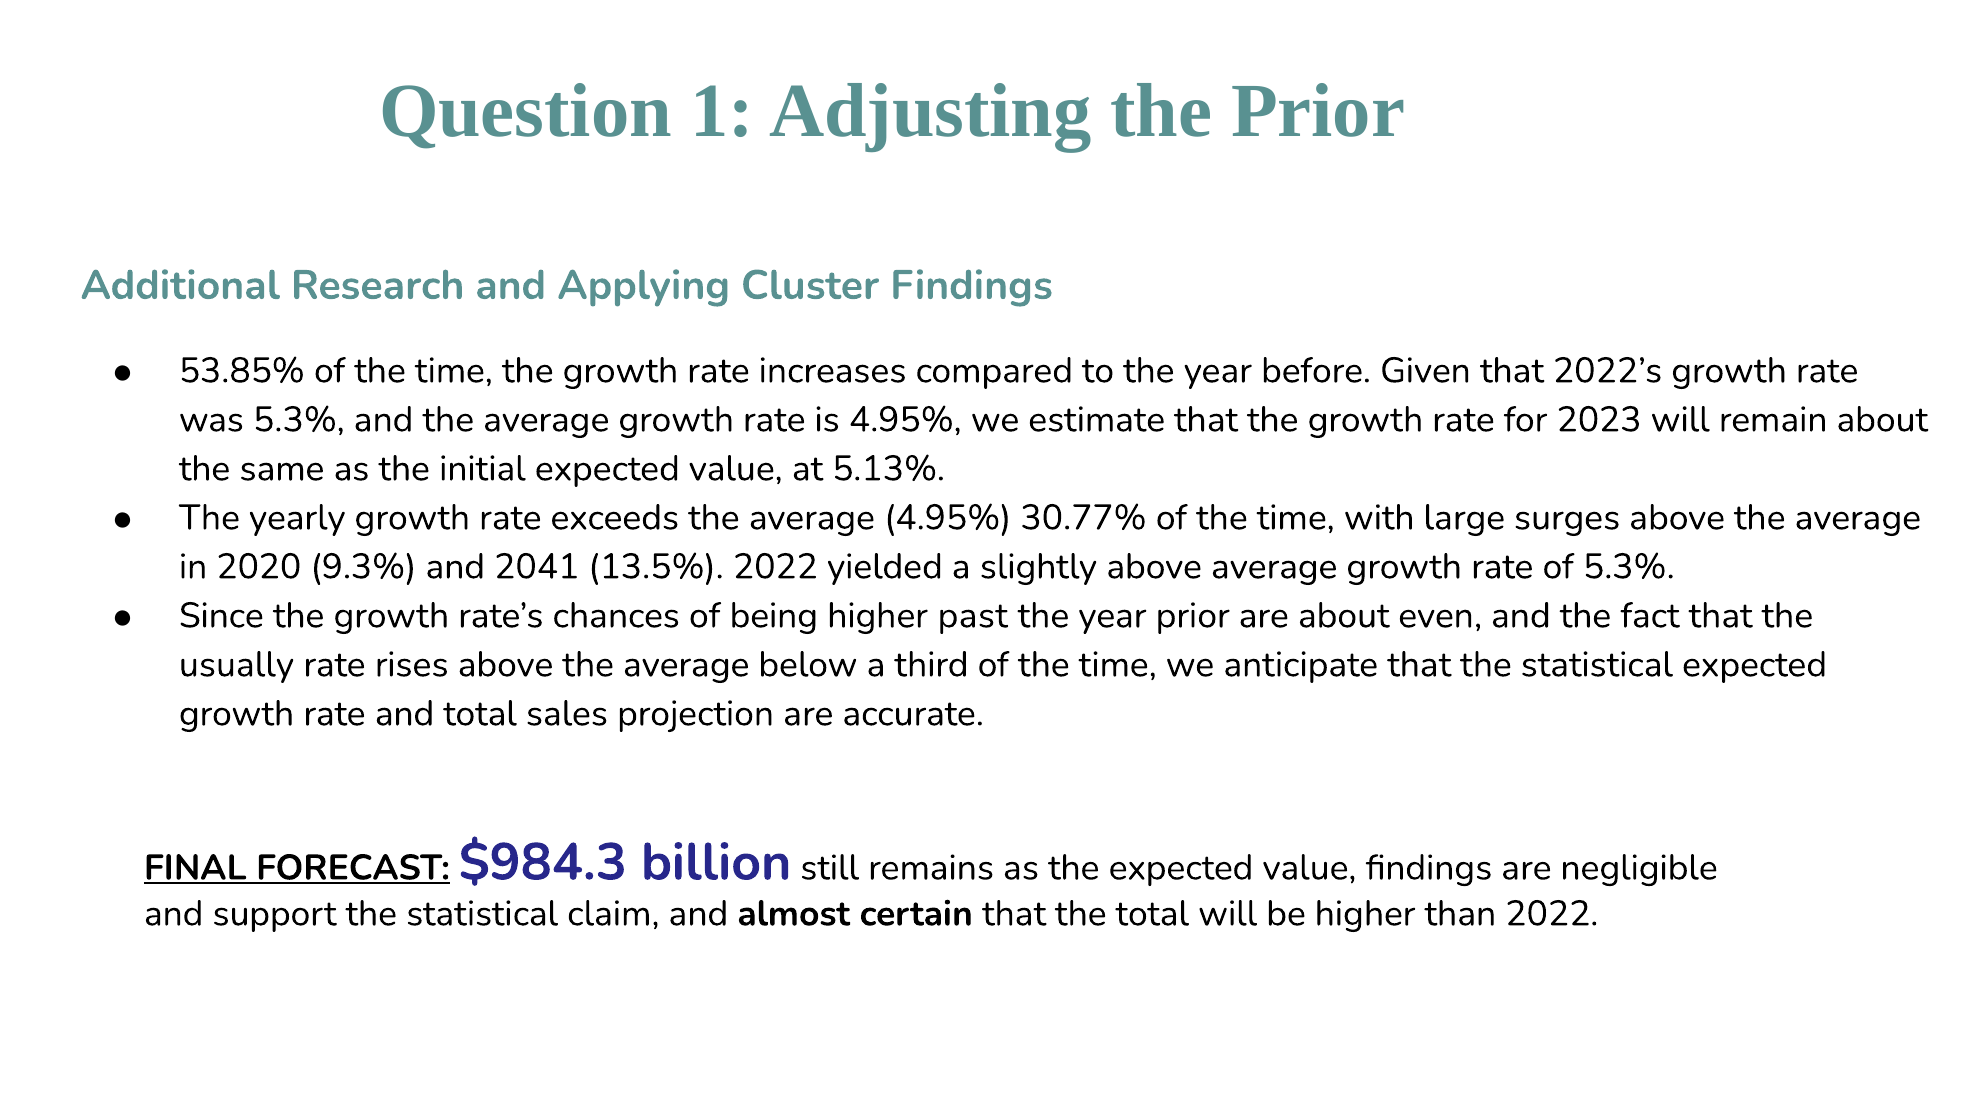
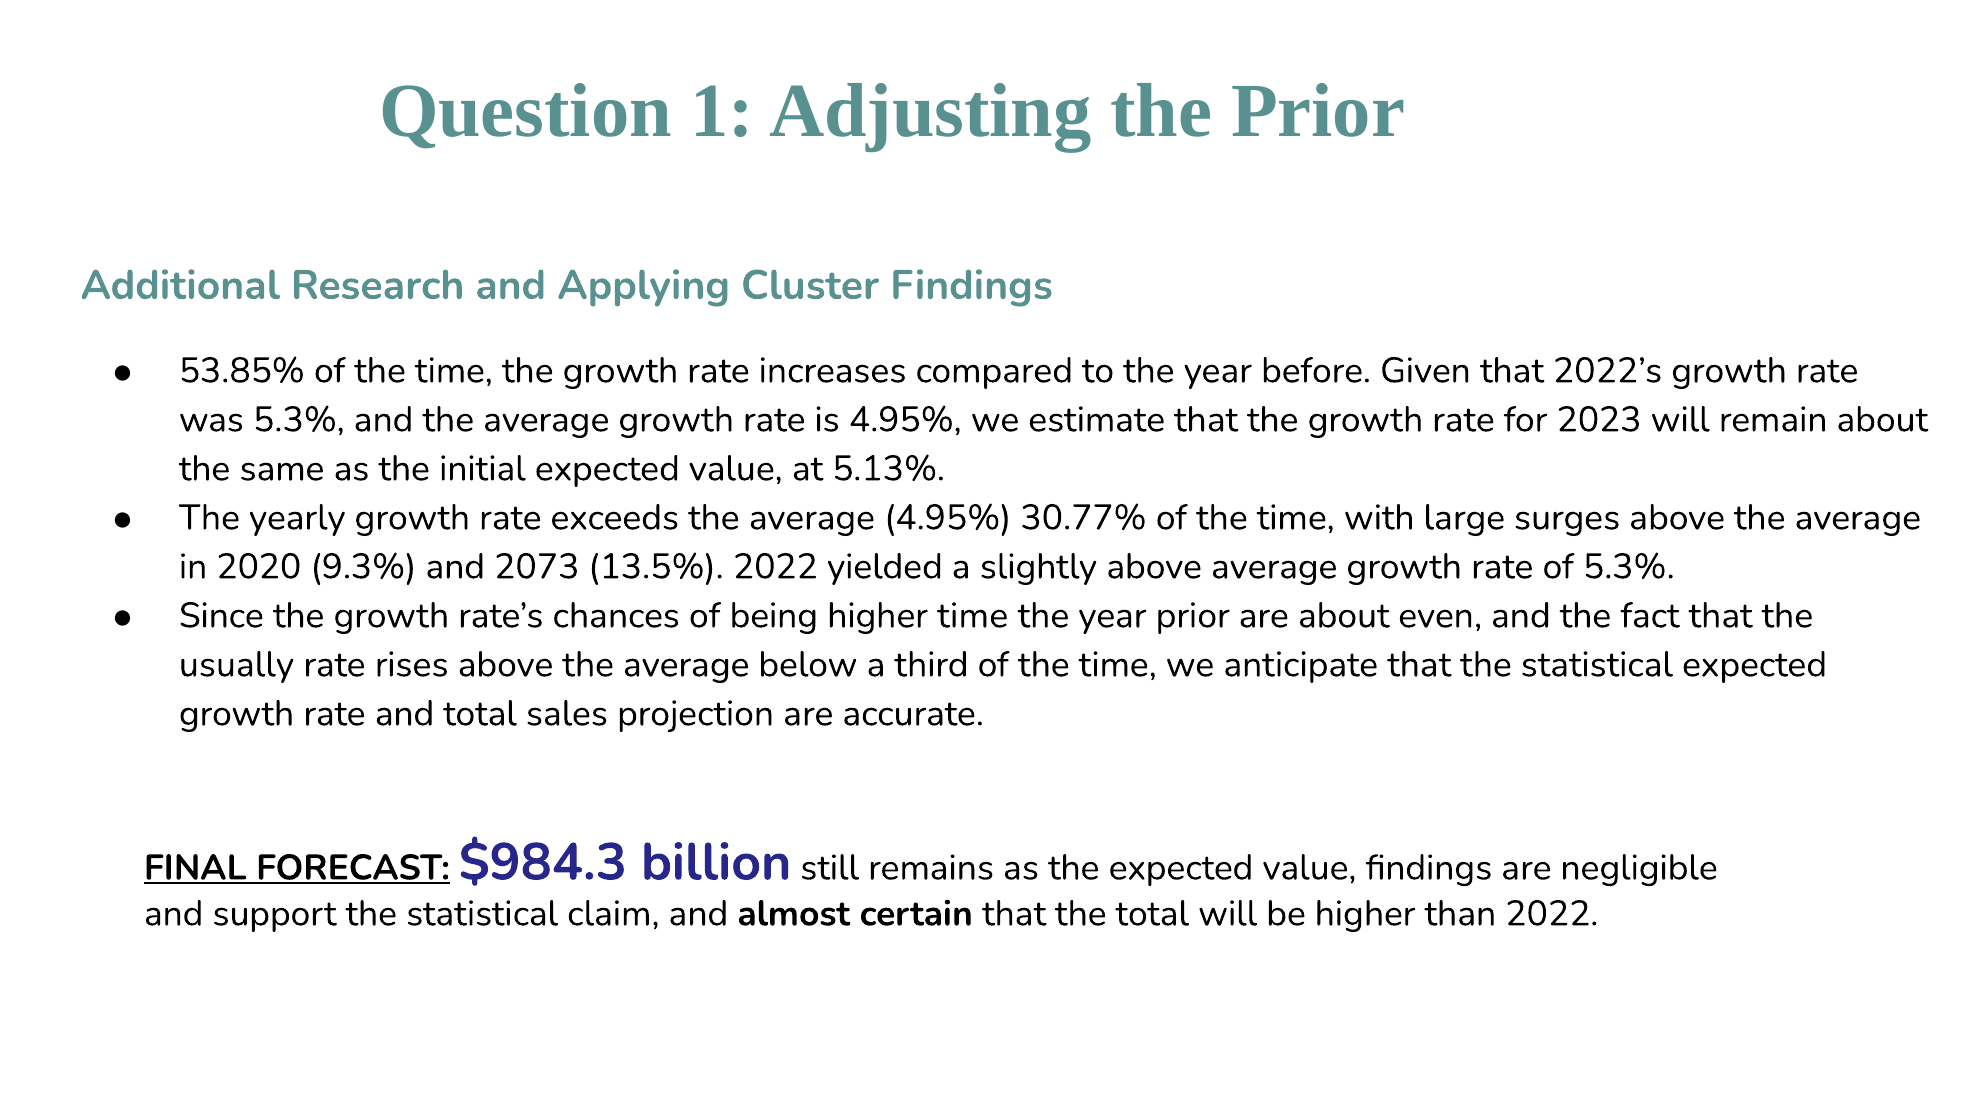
2041: 2041 -> 2073
higher past: past -> time
